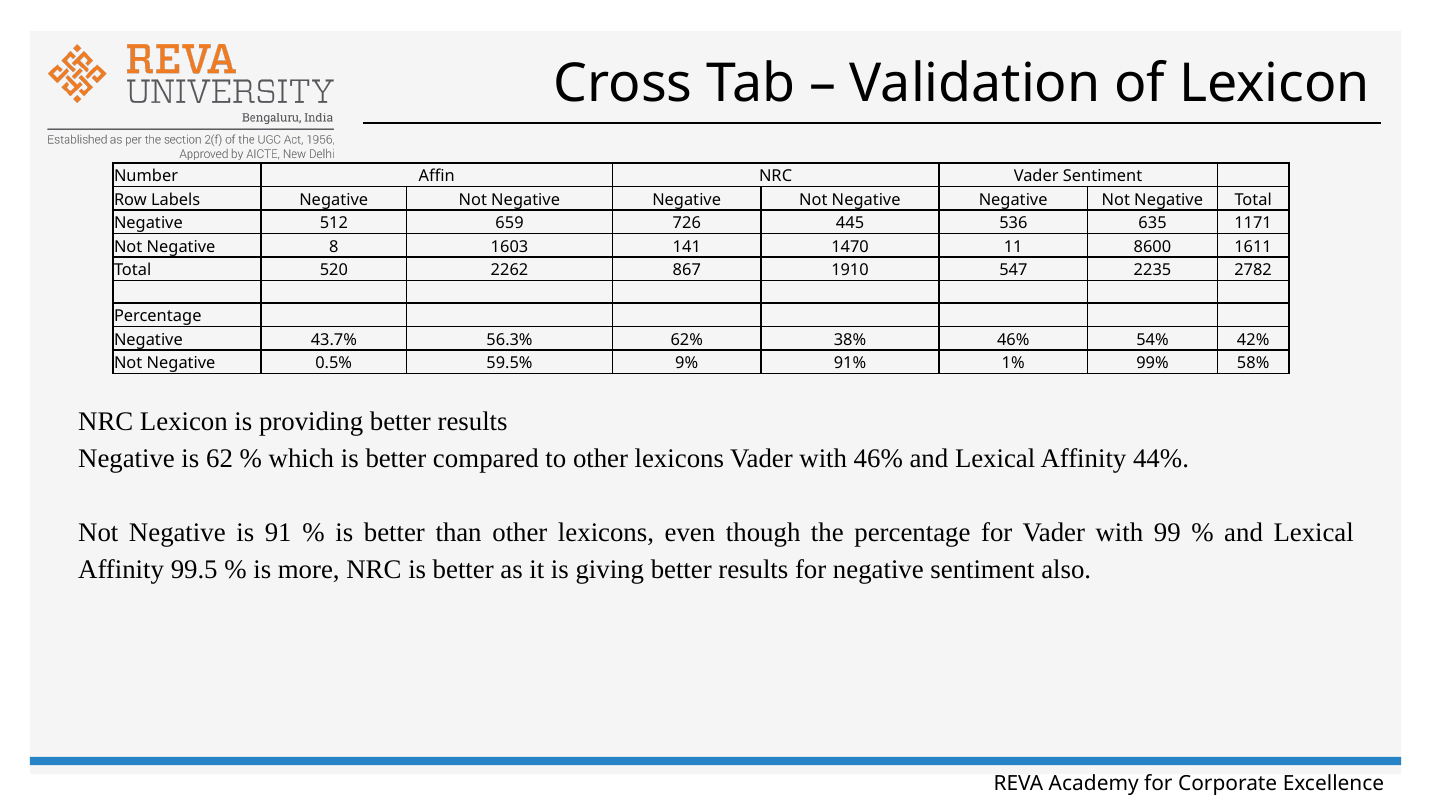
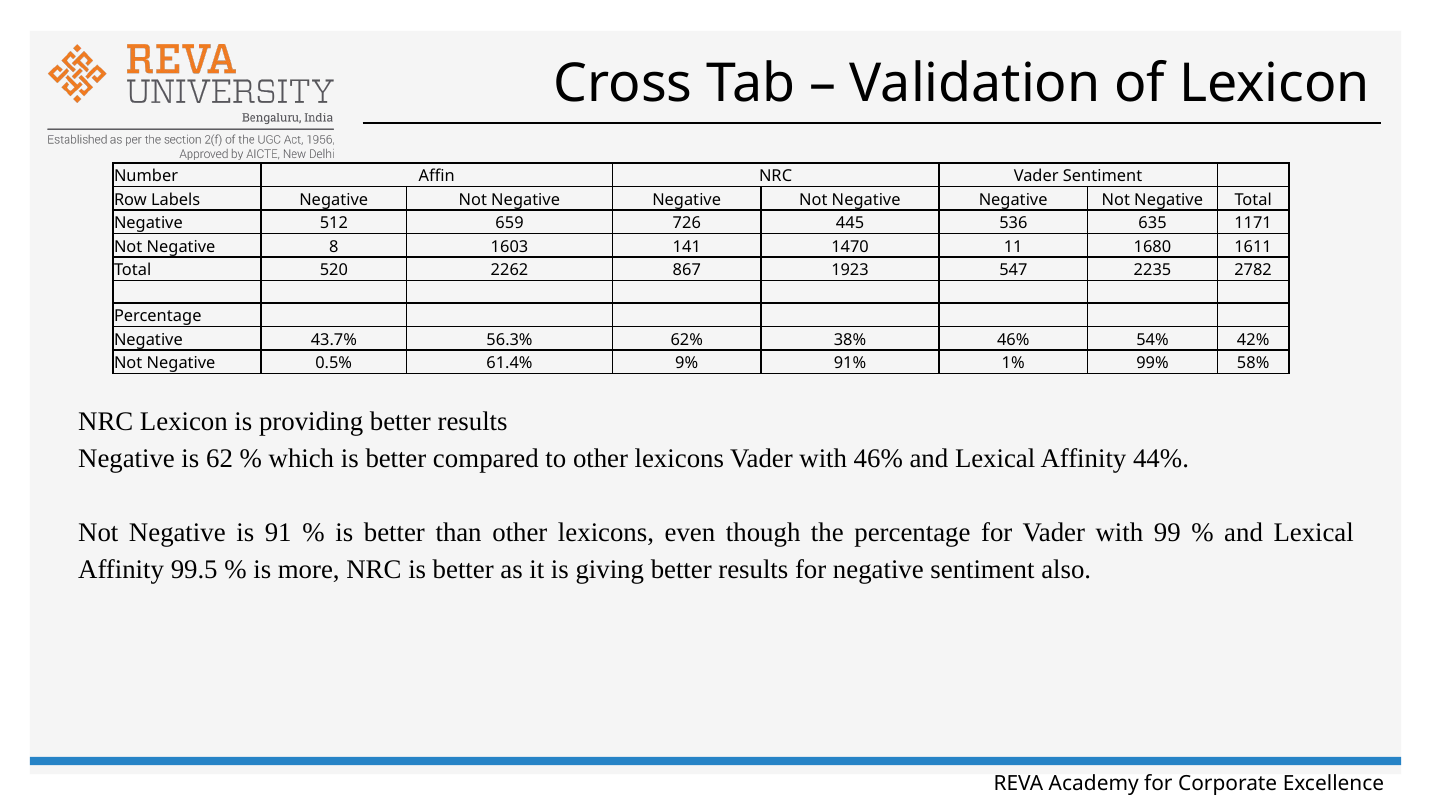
8600: 8600 -> 1680
1910: 1910 -> 1923
59.5%: 59.5% -> 61.4%
